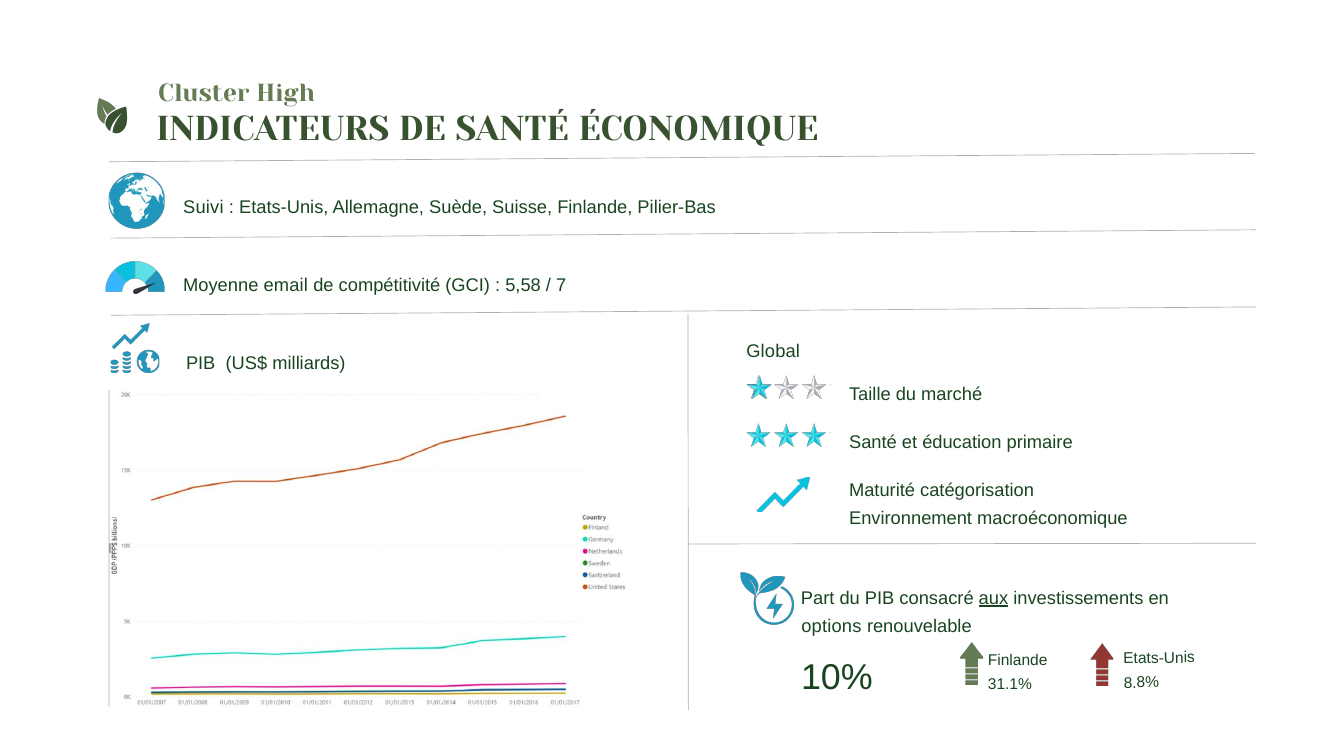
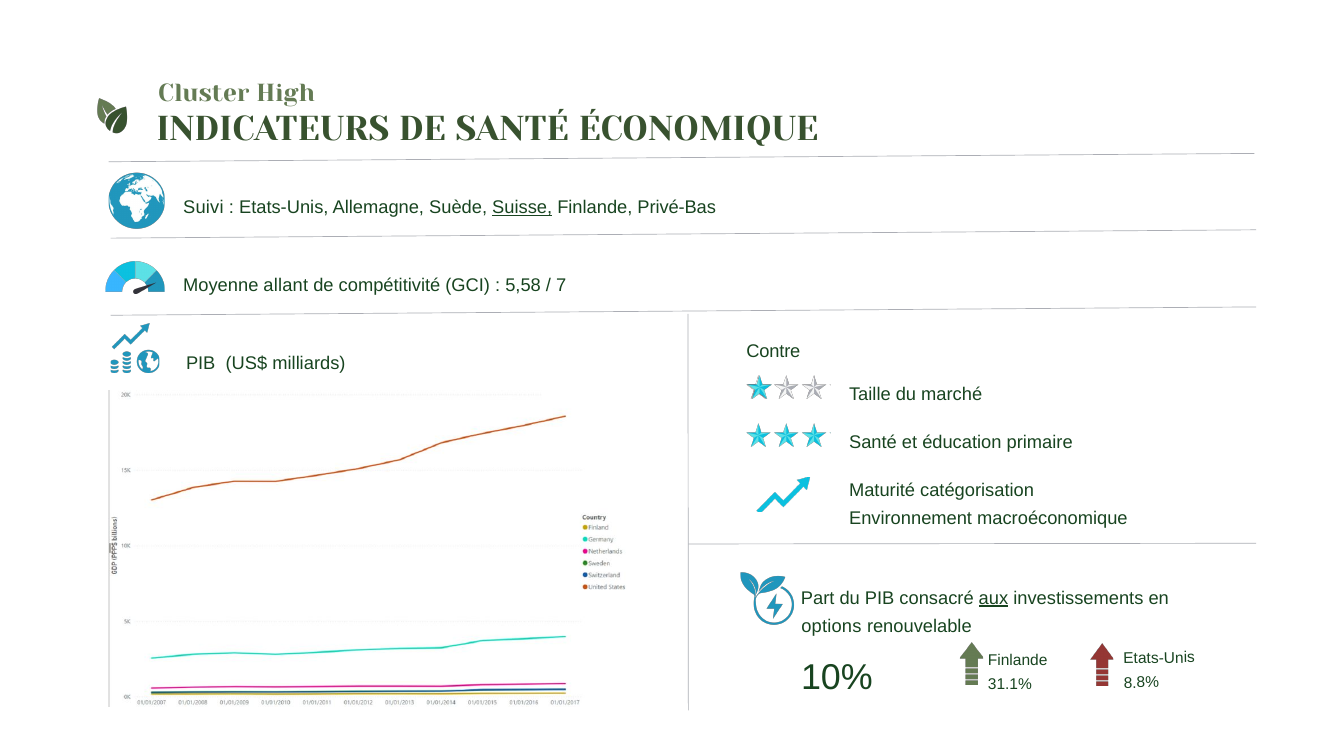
Suisse underline: none -> present
Pilier-Bas: Pilier-Bas -> Privé-Bas
email: email -> allant
Global: Global -> Contre
